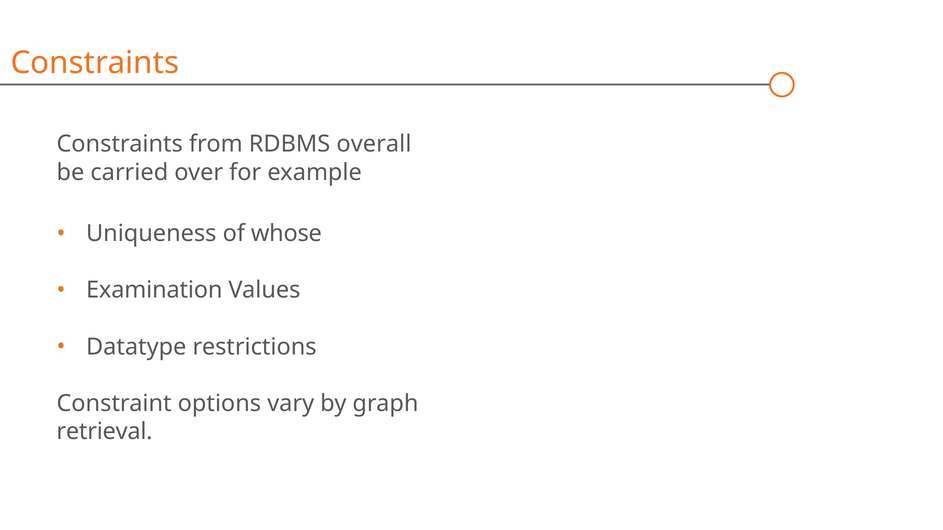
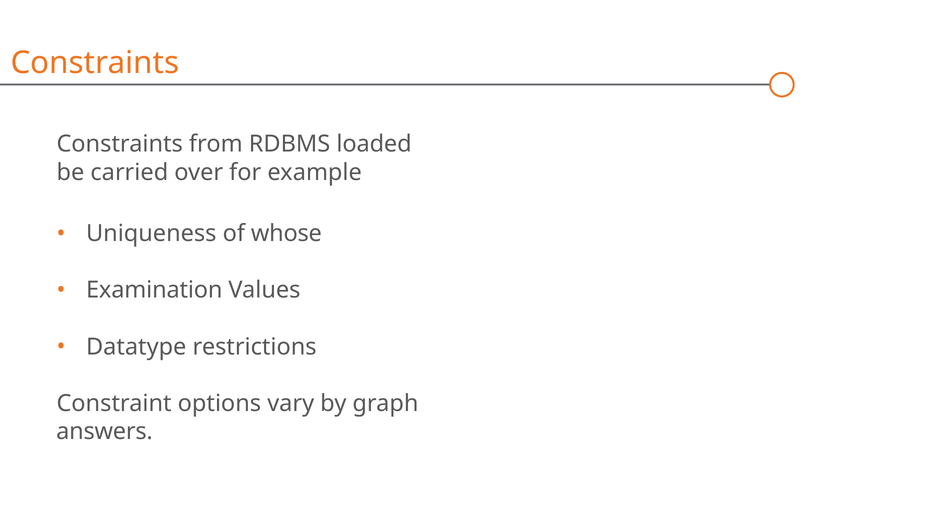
overall: overall -> loaded
retrieval: retrieval -> answers
